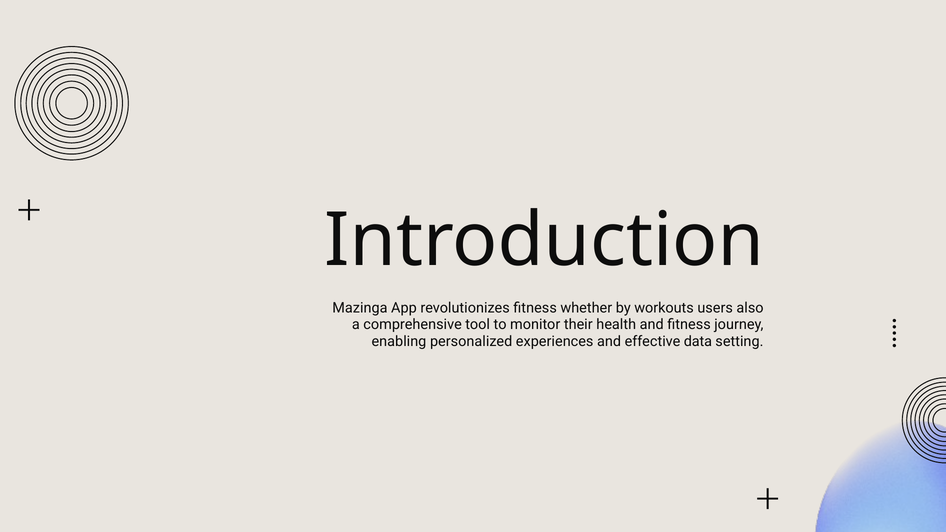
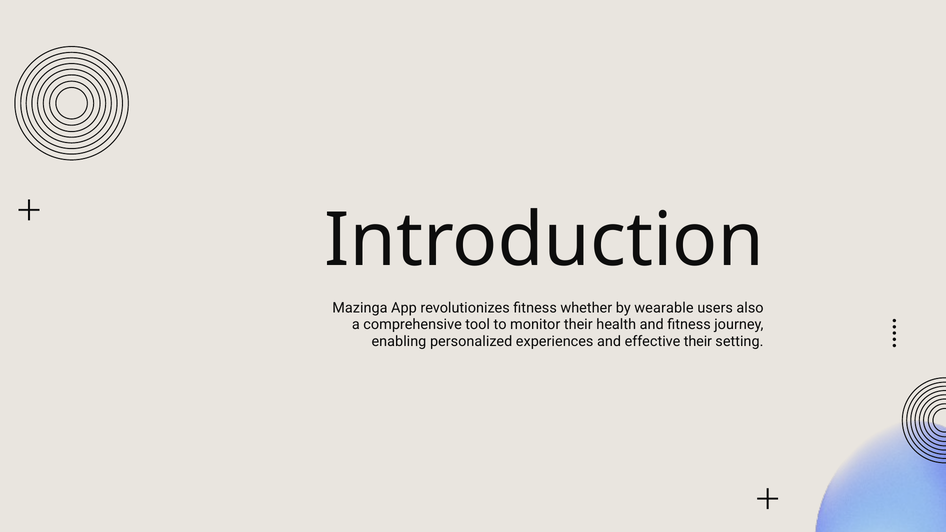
workouts: workouts -> wearable
effective data: data -> their
